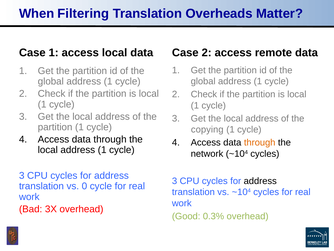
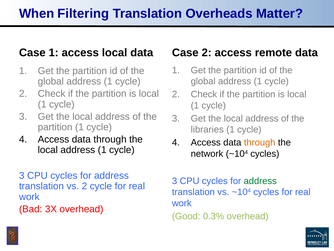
copying: copying -> libraries
address at (260, 181) colour: black -> green
vs 0: 0 -> 2
